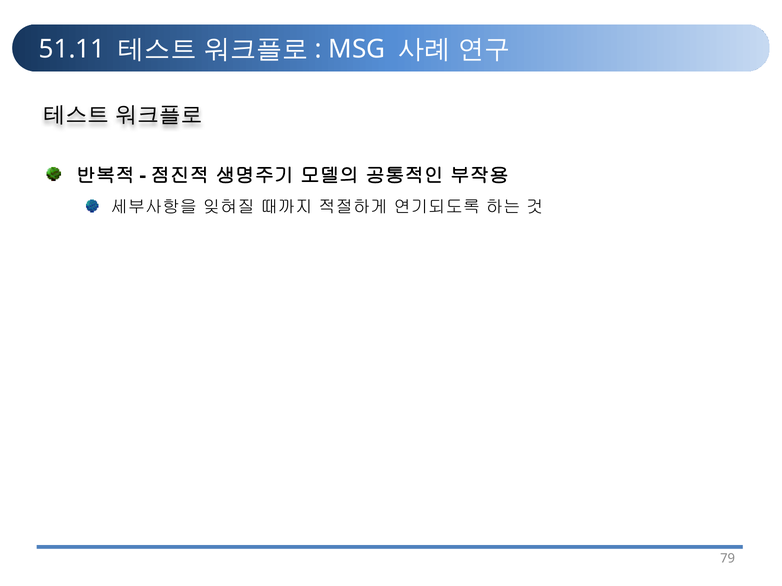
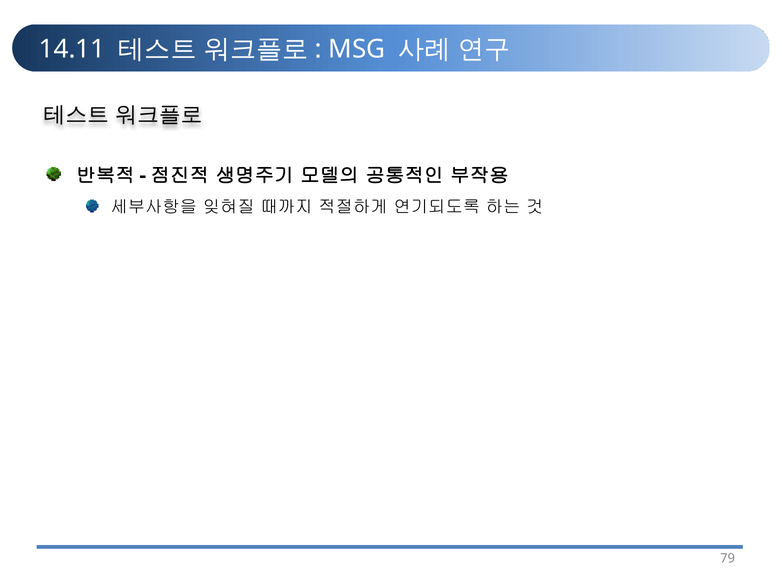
51.11: 51.11 -> 14.11
